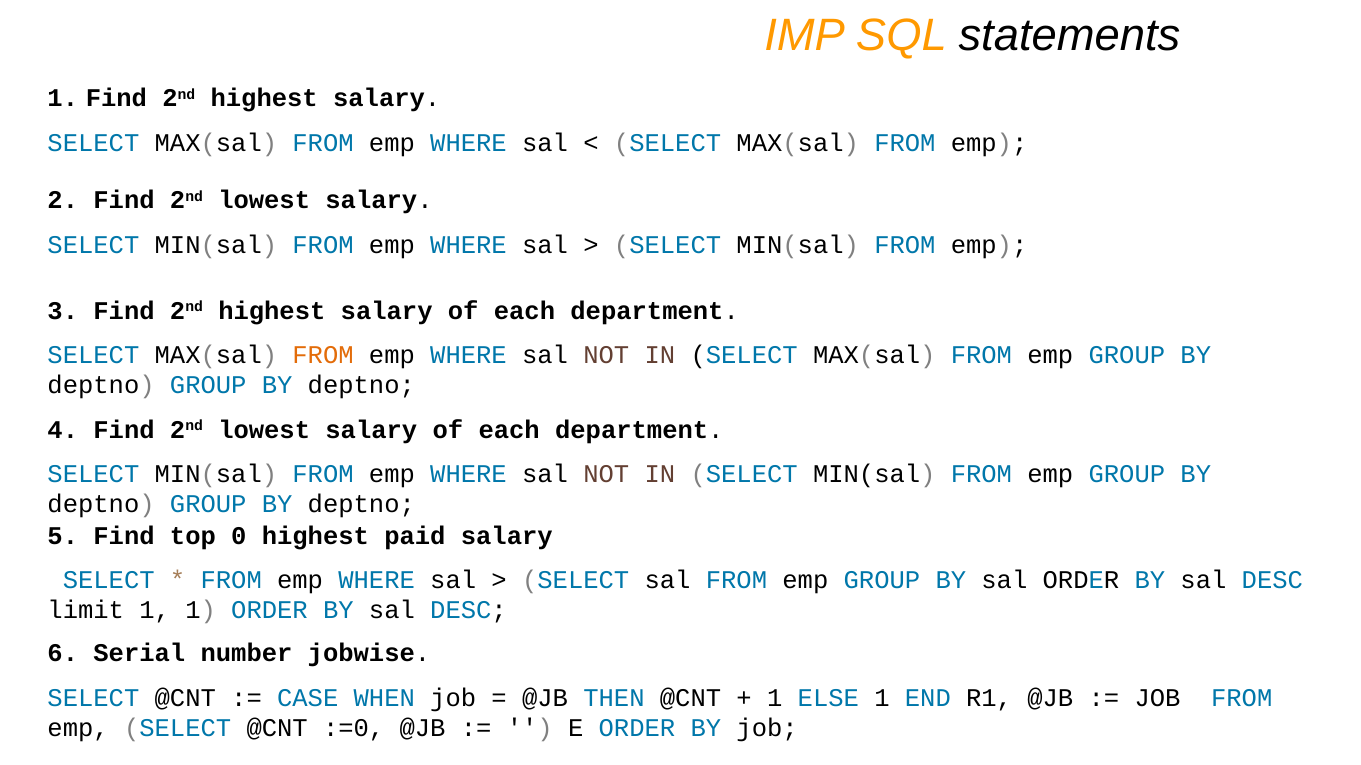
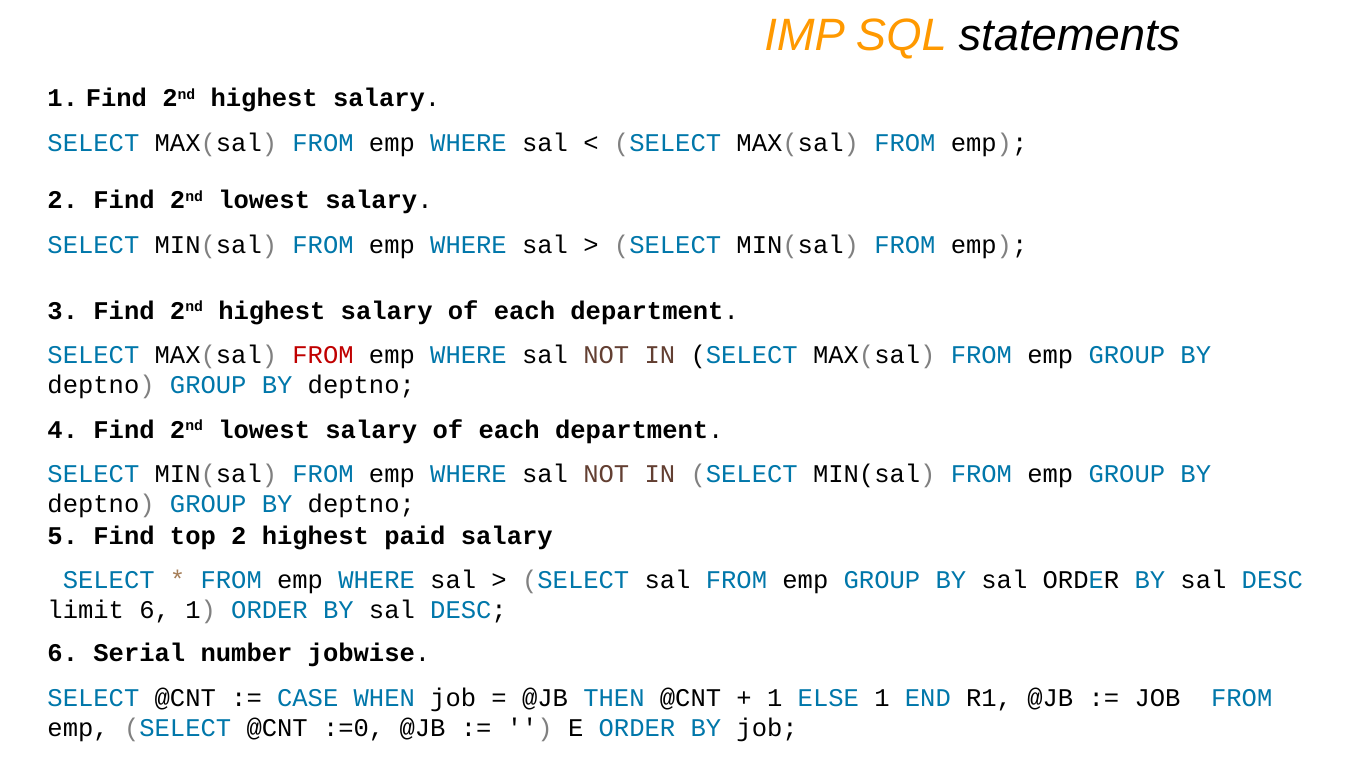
FROM at (323, 355) colour: orange -> red
top 0: 0 -> 2
limit 1: 1 -> 6
